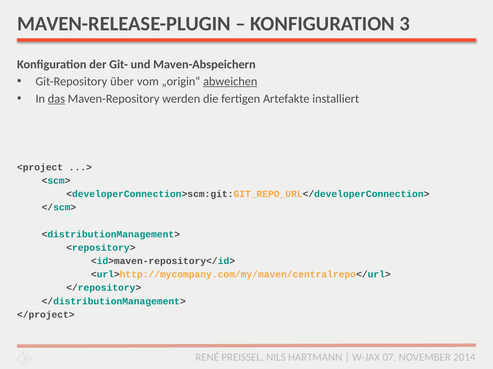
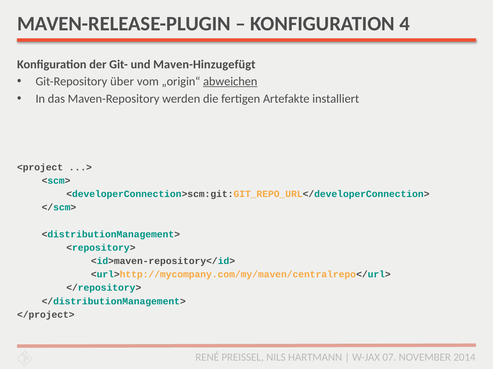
3: 3 -> 4
Maven-Abspeichern: Maven-Abspeichern -> Maven-Hinzugefügt
das underline: present -> none
